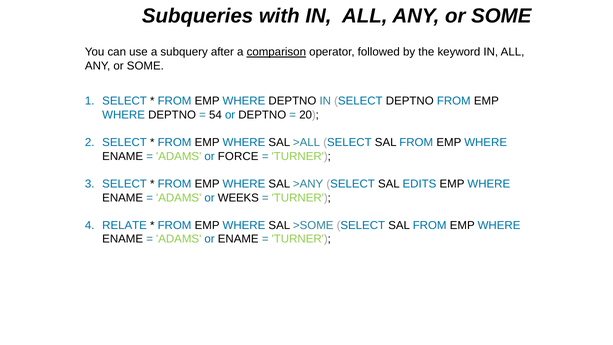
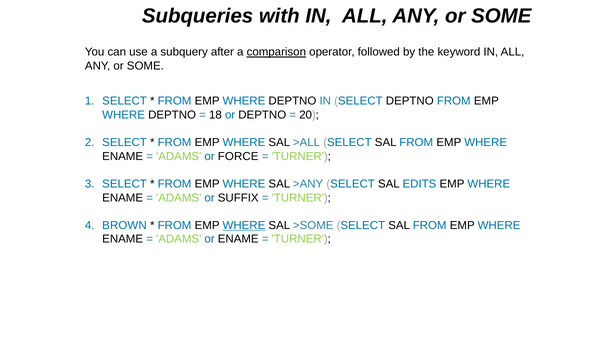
54: 54 -> 18
WEEKS: WEEKS -> SUFFIX
RELATE: RELATE -> BROWN
WHERE at (244, 225) underline: none -> present
